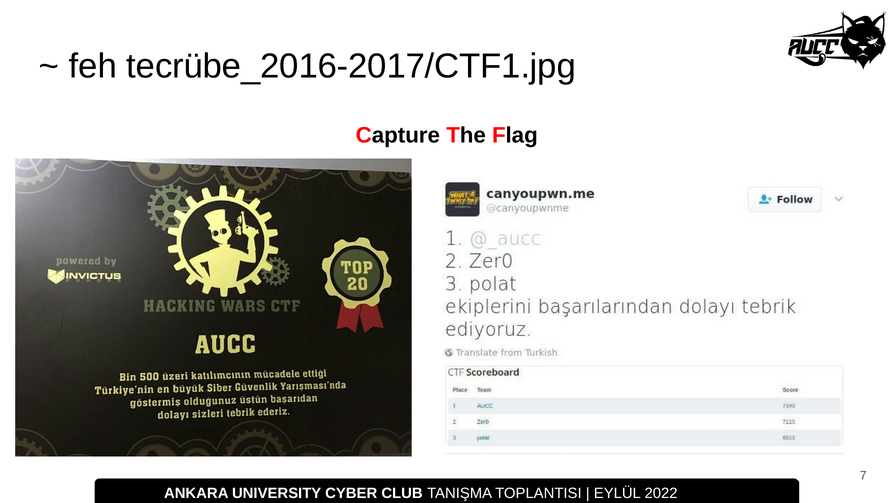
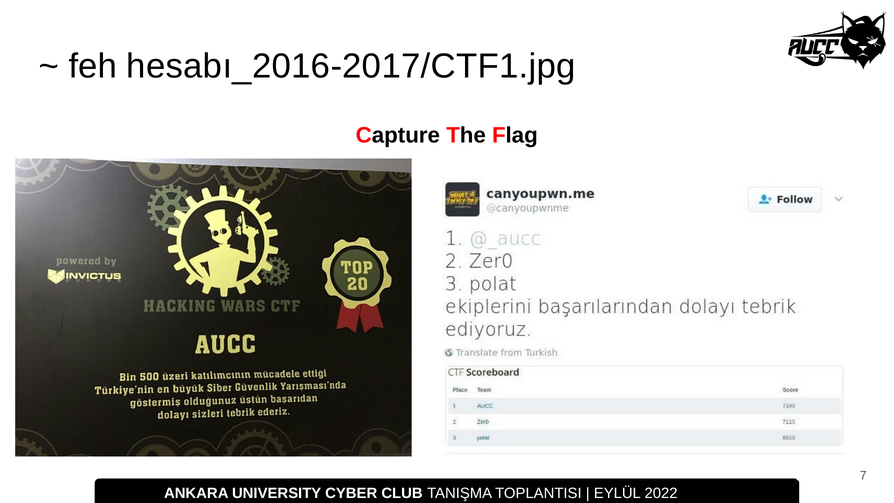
tecrübe_2016-2017/CTF1.jpg: tecrübe_2016-2017/CTF1.jpg -> hesabı_2016-2017/CTF1.jpg
